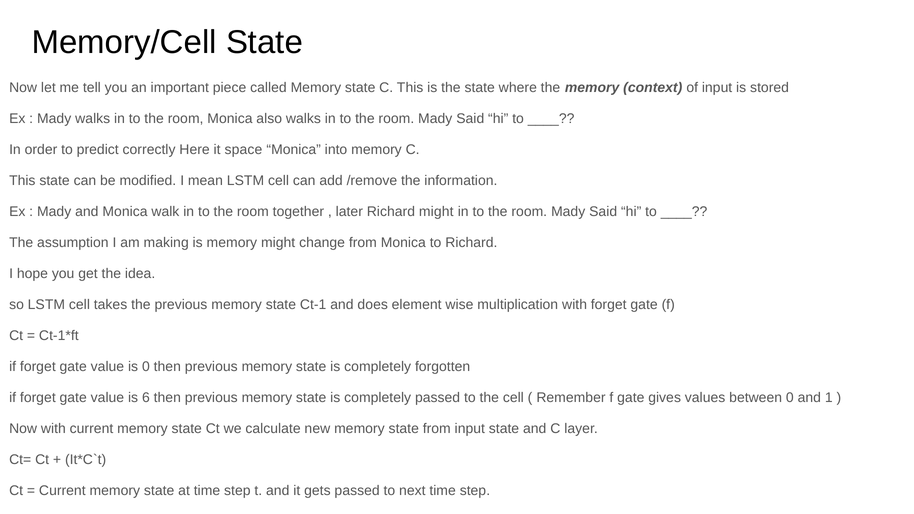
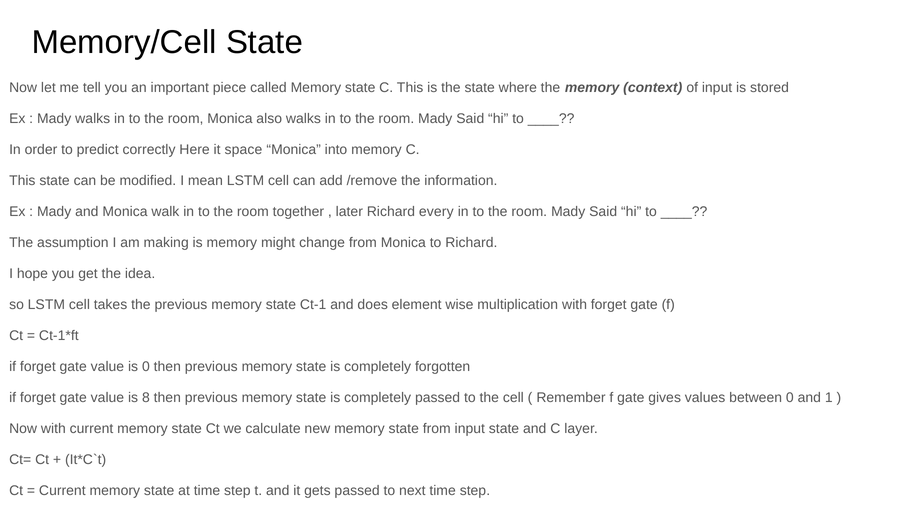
Richard might: might -> every
6: 6 -> 8
